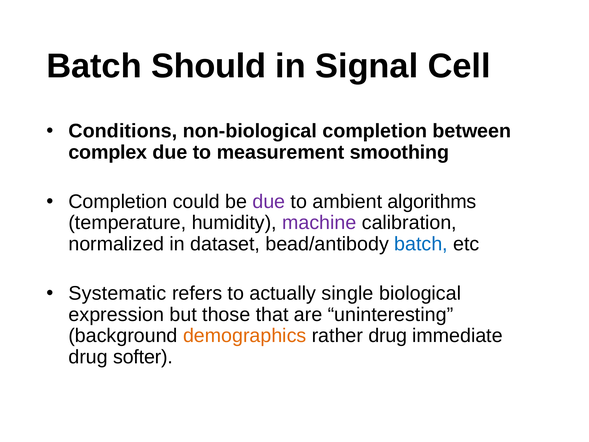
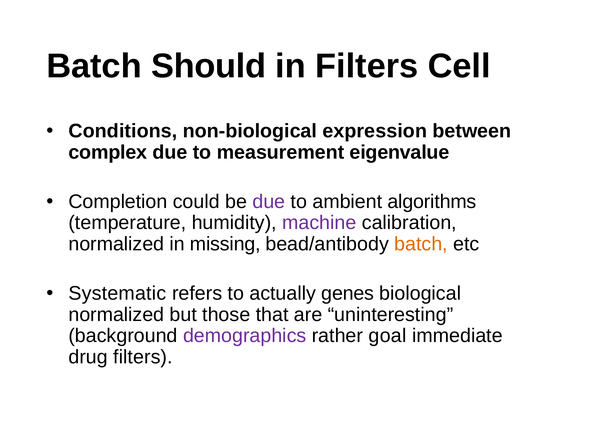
in Signal: Signal -> Filters
non-biological completion: completion -> expression
smoothing: smoothing -> eigenvalue
dataset: dataset -> missing
batch at (421, 244) colour: blue -> orange
single: single -> genes
expression at (116, 314): expression -> normalized
demographics colour: orange -> purple
rather drug: drug -> goal
drug softer: softer -> filters
